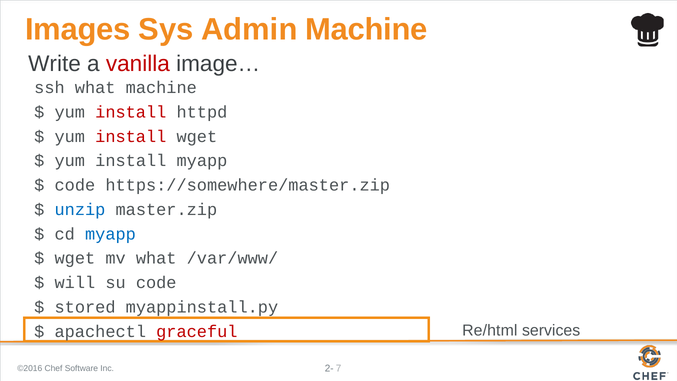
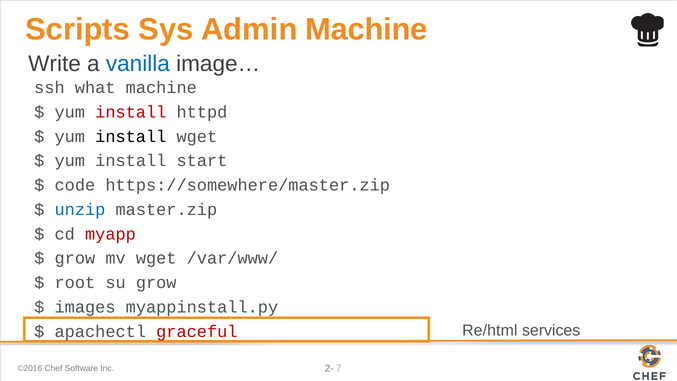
Images: Images -> Scripts
vanilla colour: red -> blue
install at (131, 136) colour: red -> black
install myapp: myapp -> start
myapp at (110, 234) colour: blue -> red
wget at (75, 258): wget -> grow
mv what: what -> wget
will: will -> root
su code: code -> grow
stored: stored -> images
